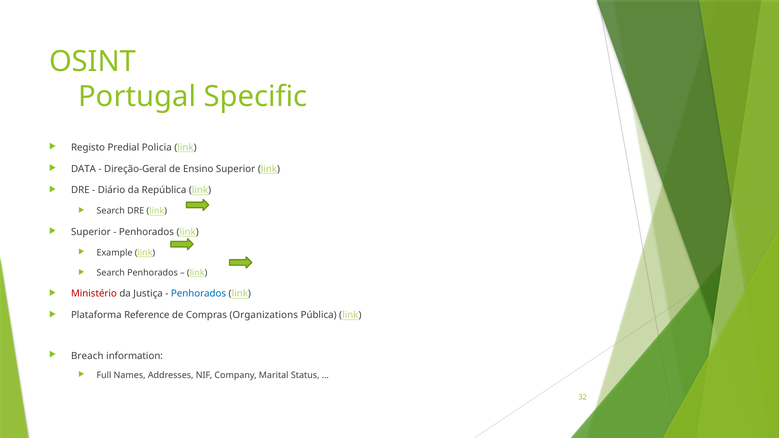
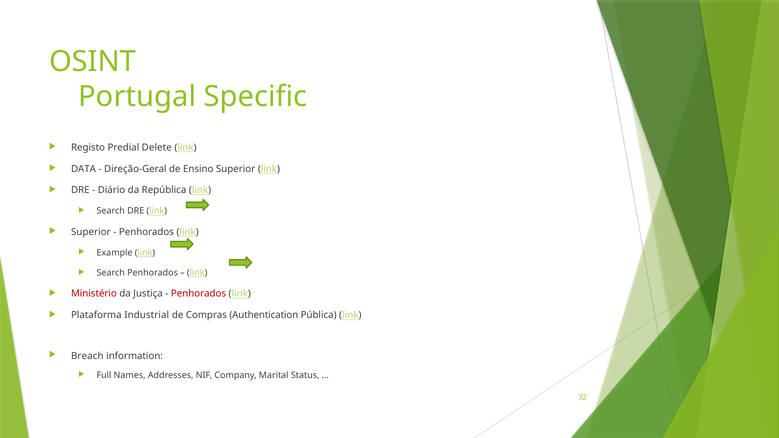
Policia: Policia -> Delete
Penhorados at (199, 294) colour: blue -> red
Reference: Reference -> Industrial
Organizations: Organizations -> Authentication
